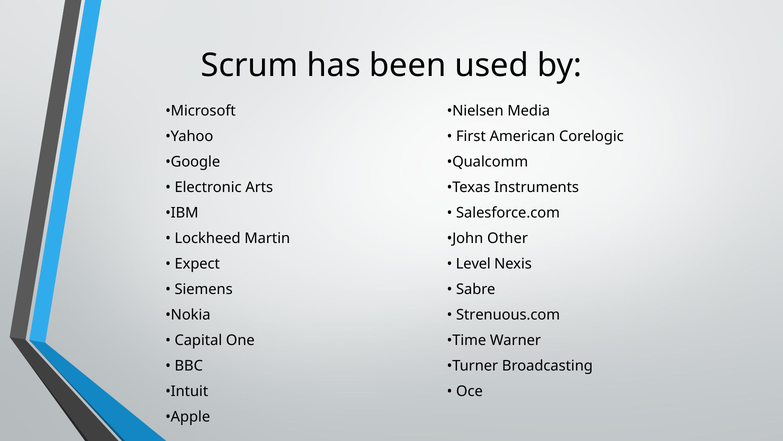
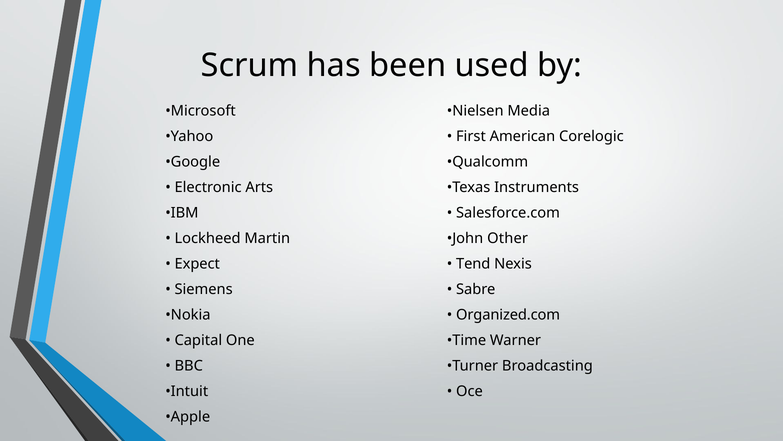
Level: Level -> Tend
Strenuous.com: Strenuous.com -> Organized.com
